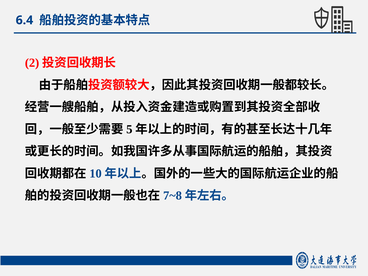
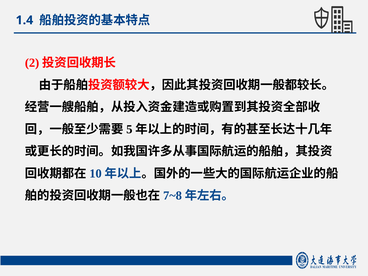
6.4: 6.4 -> 1.4
